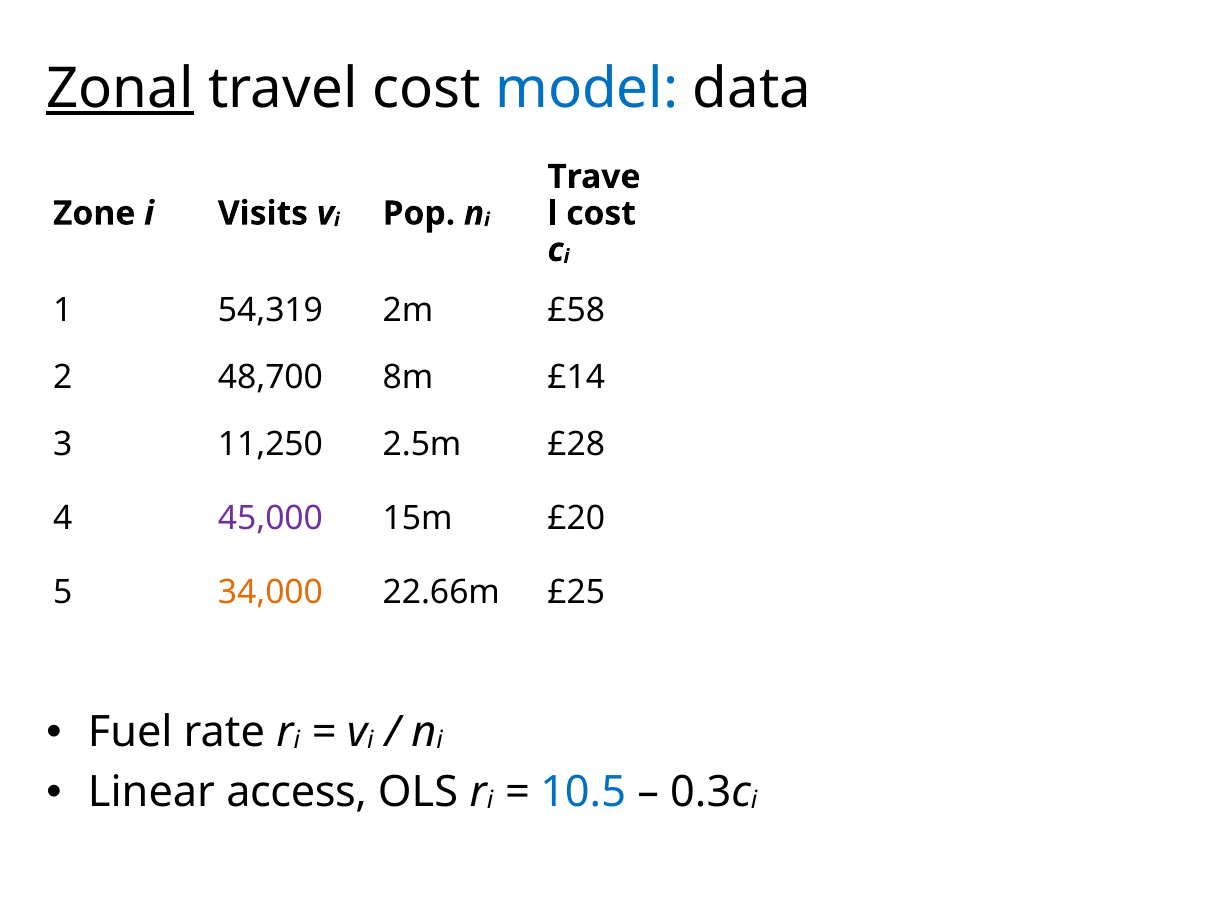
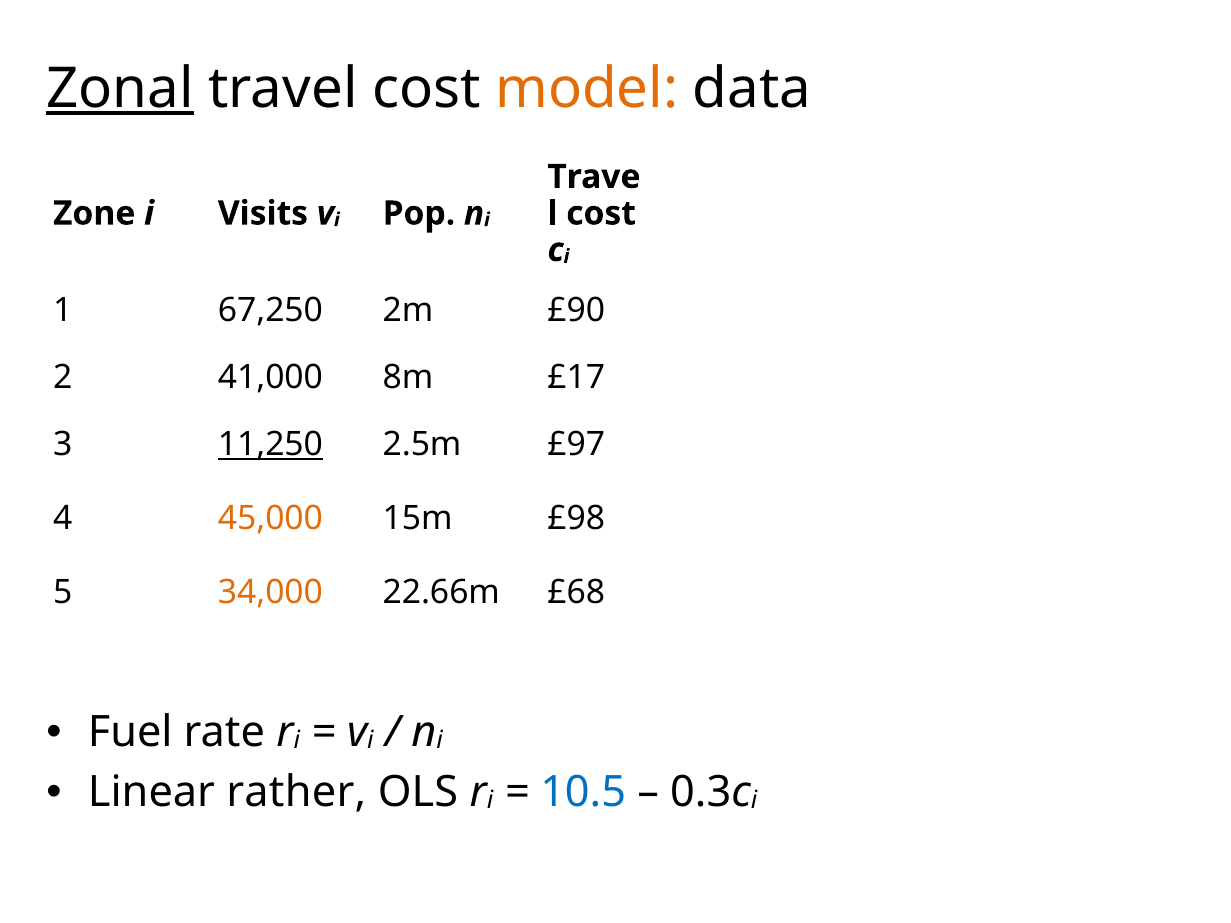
model colour: blue -> orange
54,319: 54,319 -> 67,250
£58: £58 -> £90
48,700: 48,700 -> 41,000
£14: £14 -> £17
11,250 underline: none -> present
£28: £28 -> £97
45,000 colour: purple -> orange
£20: £20 -> £98
£25: £25 -> £68
access: access -> rather
